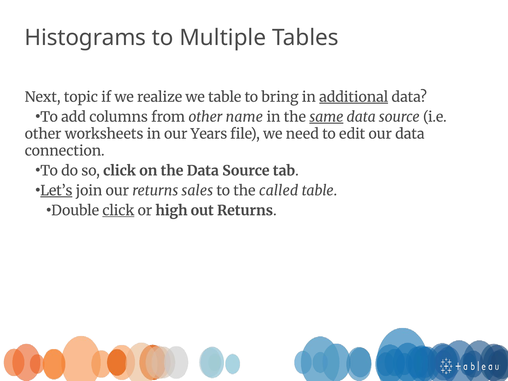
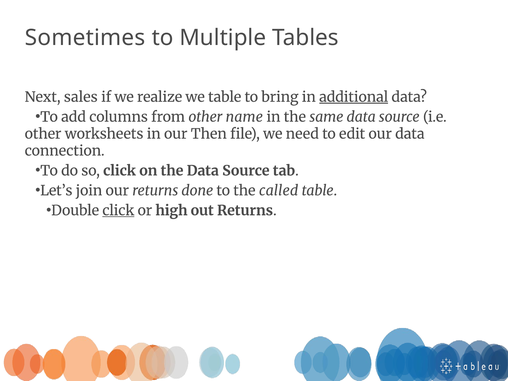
Histograms: Histograms -> Sometimes
topic: topic -> sales
same underline: present -> none
Years: Years -> Then
Let’s underline: present -> none
sales: sales -> done
